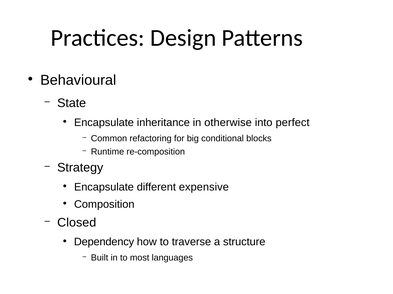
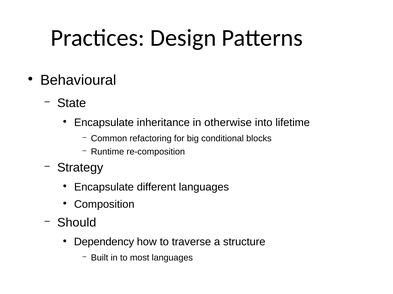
perfect: perfect -> lifetime
different expensive: expensive -> languages
Closed: Closed -> Should
